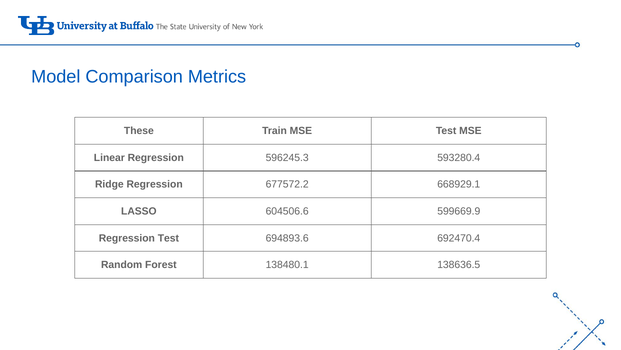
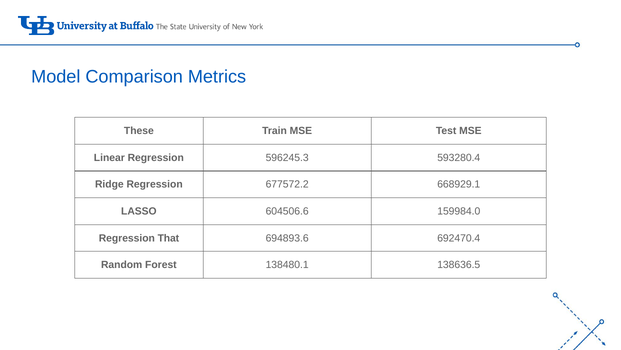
599669.9: 599669.9 -> 159984.0
Regression Test: Test -> That
